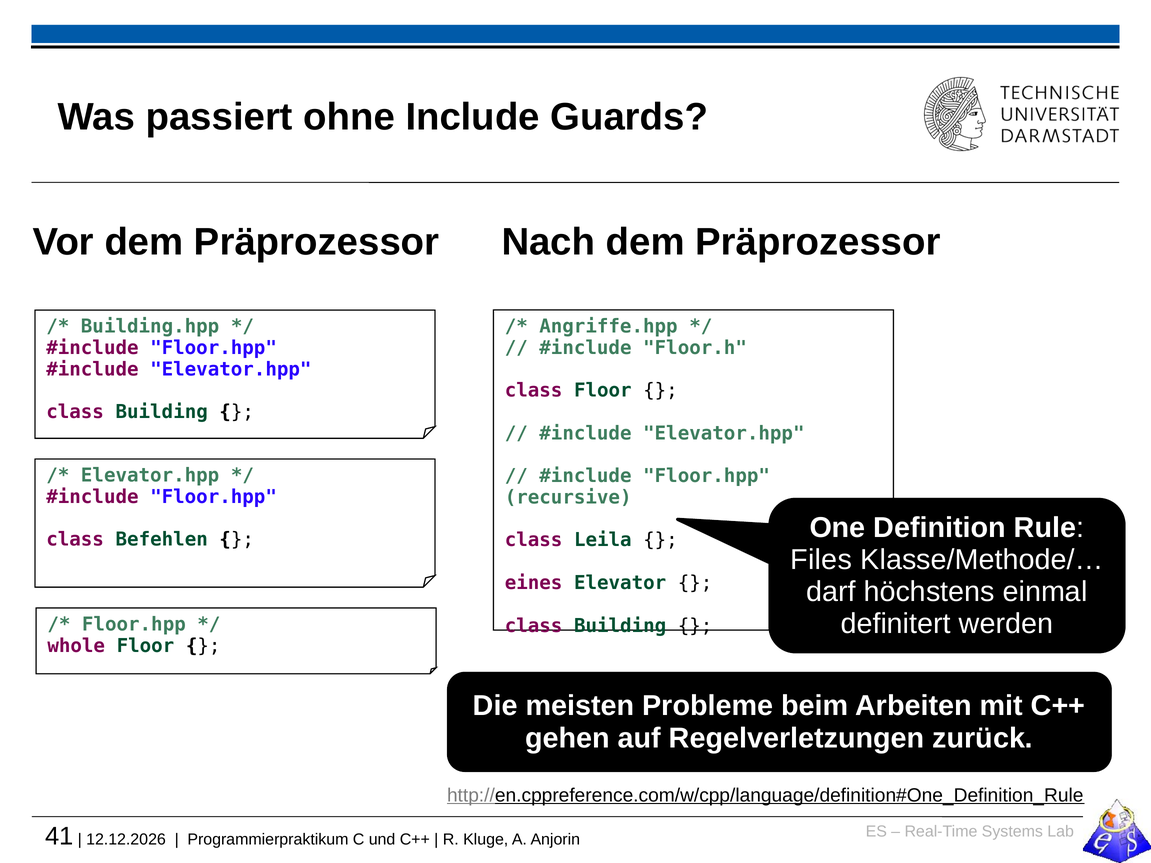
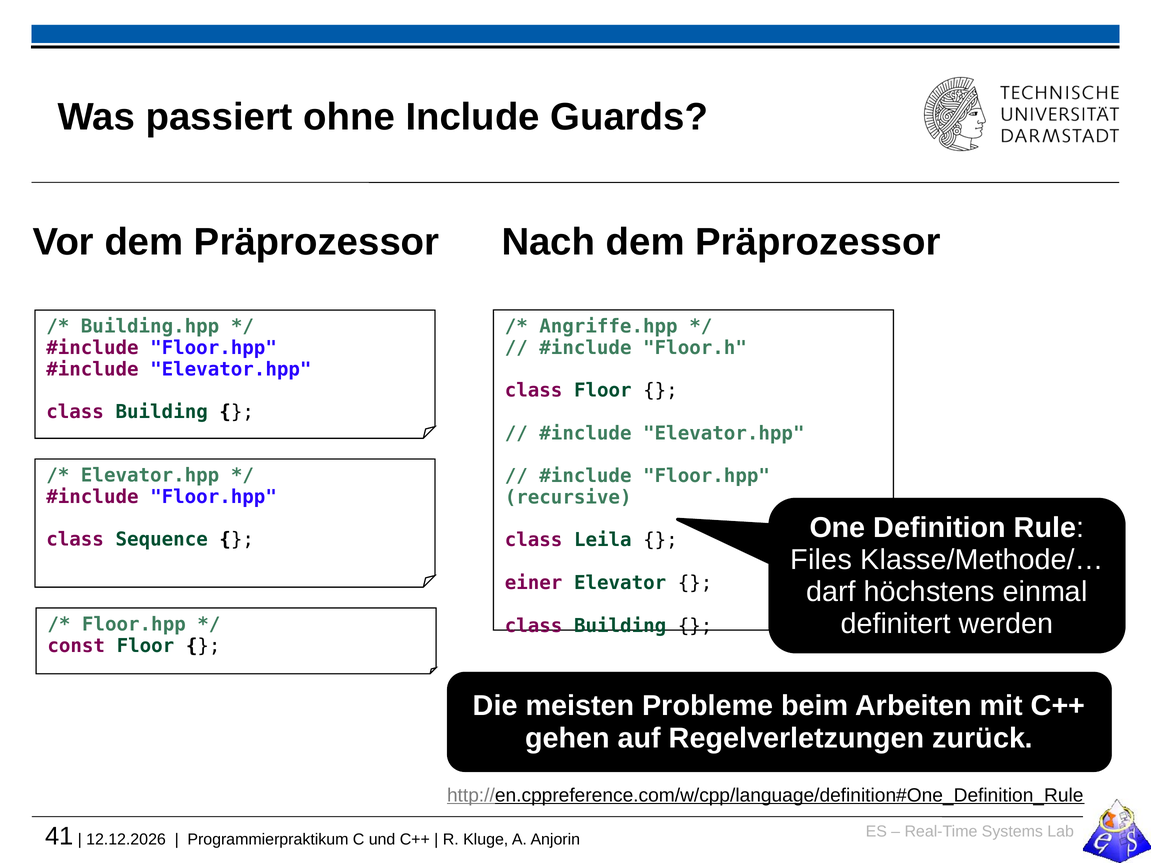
Befehlen: Befehlen -> Sequence
eines: eines -> einer
whole: whole -> const
